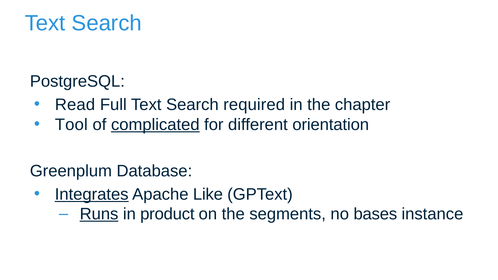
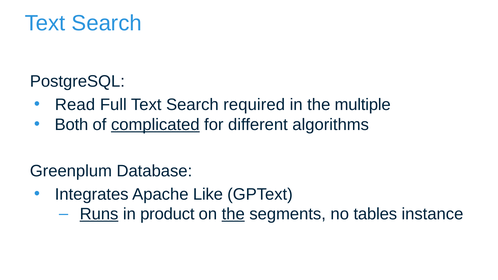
chapter: chapter -> multiple
Tool: Tool -> Both
orientation: orientation -> algorithms
Integrates underline: present -> none
the at (233, 214) underline: none -> present
bases: bases -> tables
